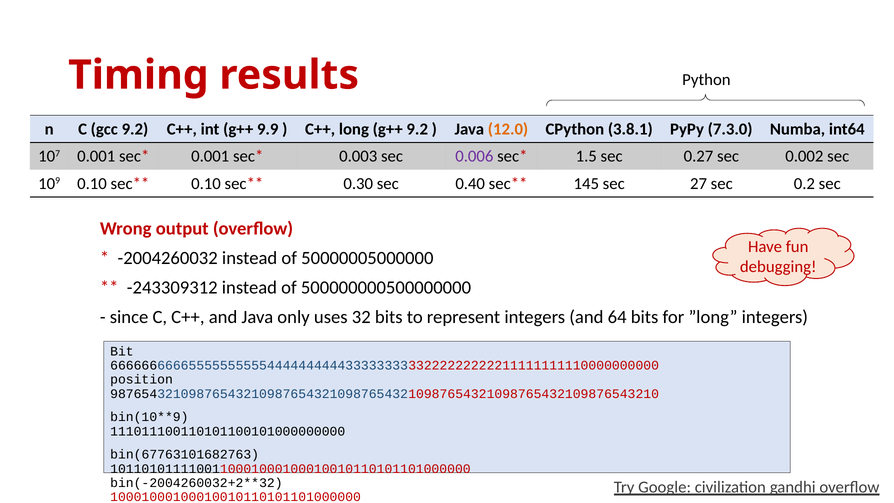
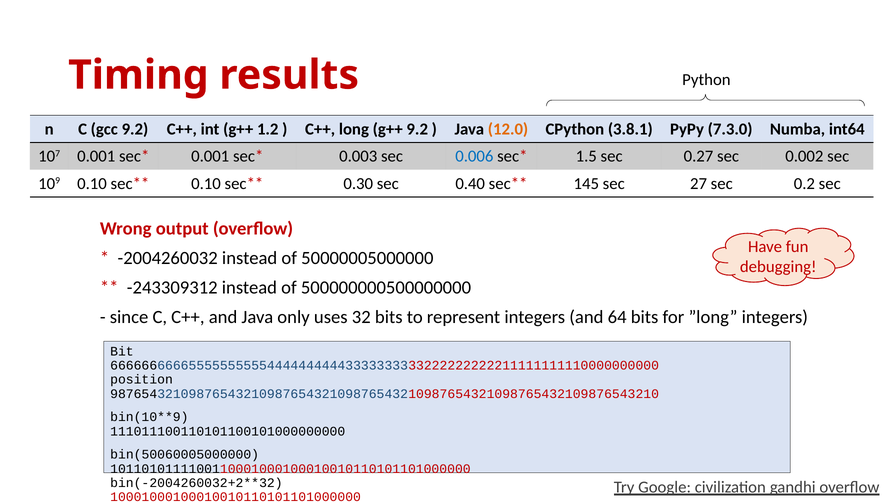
9.9: 9.9 -> 1.2
0.006 colour: purple -> blue
bin(67763101682763: bin(67763101682763 -> bin(50060005000000
